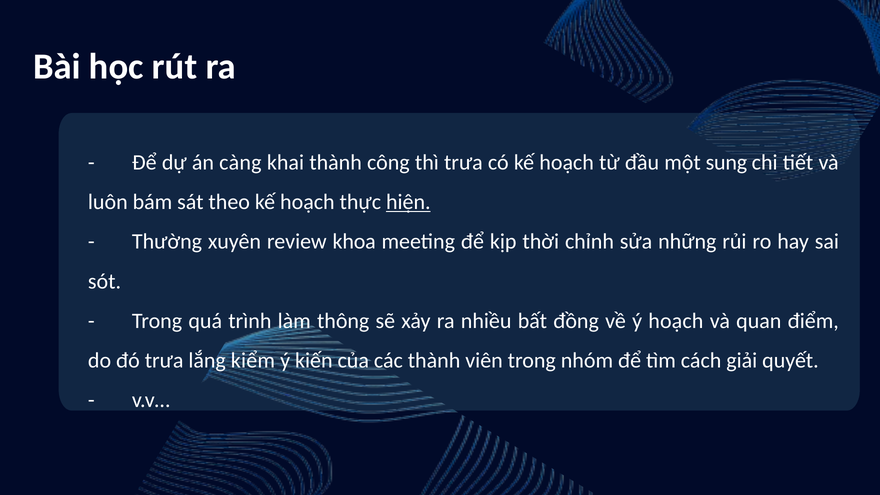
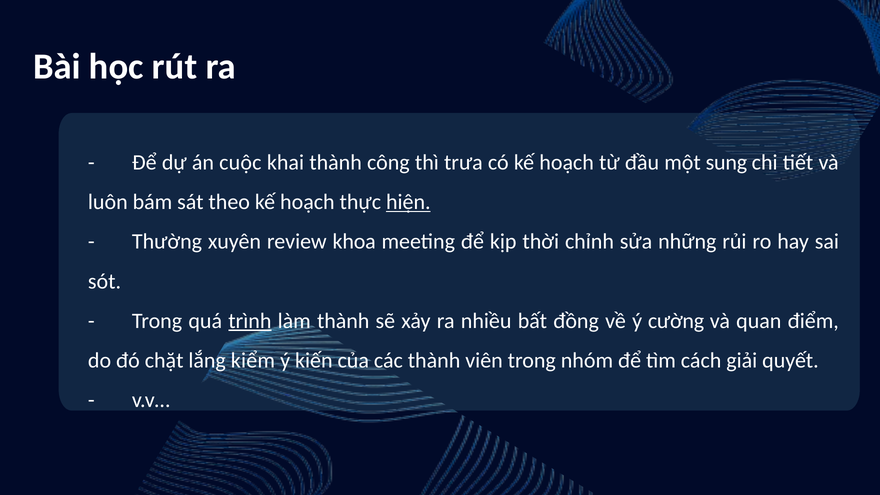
càng: càng -> cuộc
trình underline: none -> present
làm thông: thông -> thành
ý hoạch: hoạch -> cường
đó trưa: trưa -> chặt
